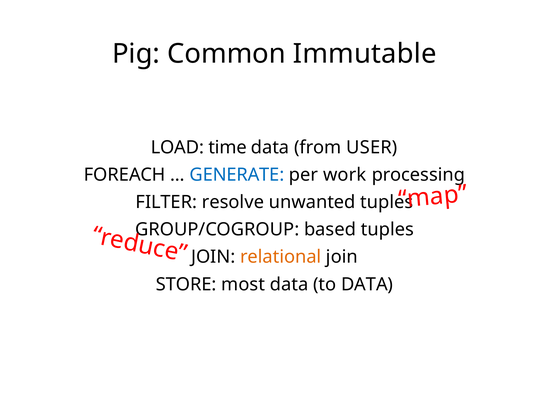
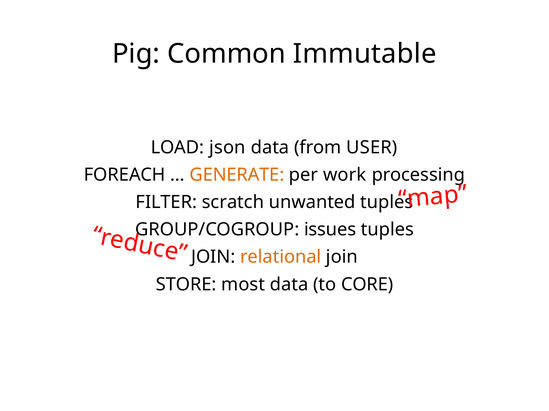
time: time -> json
GENERATE colour: blue -> orange
resolve: resolve -> scratch
based: based -> issues
to DATA: DATA -> CORE
